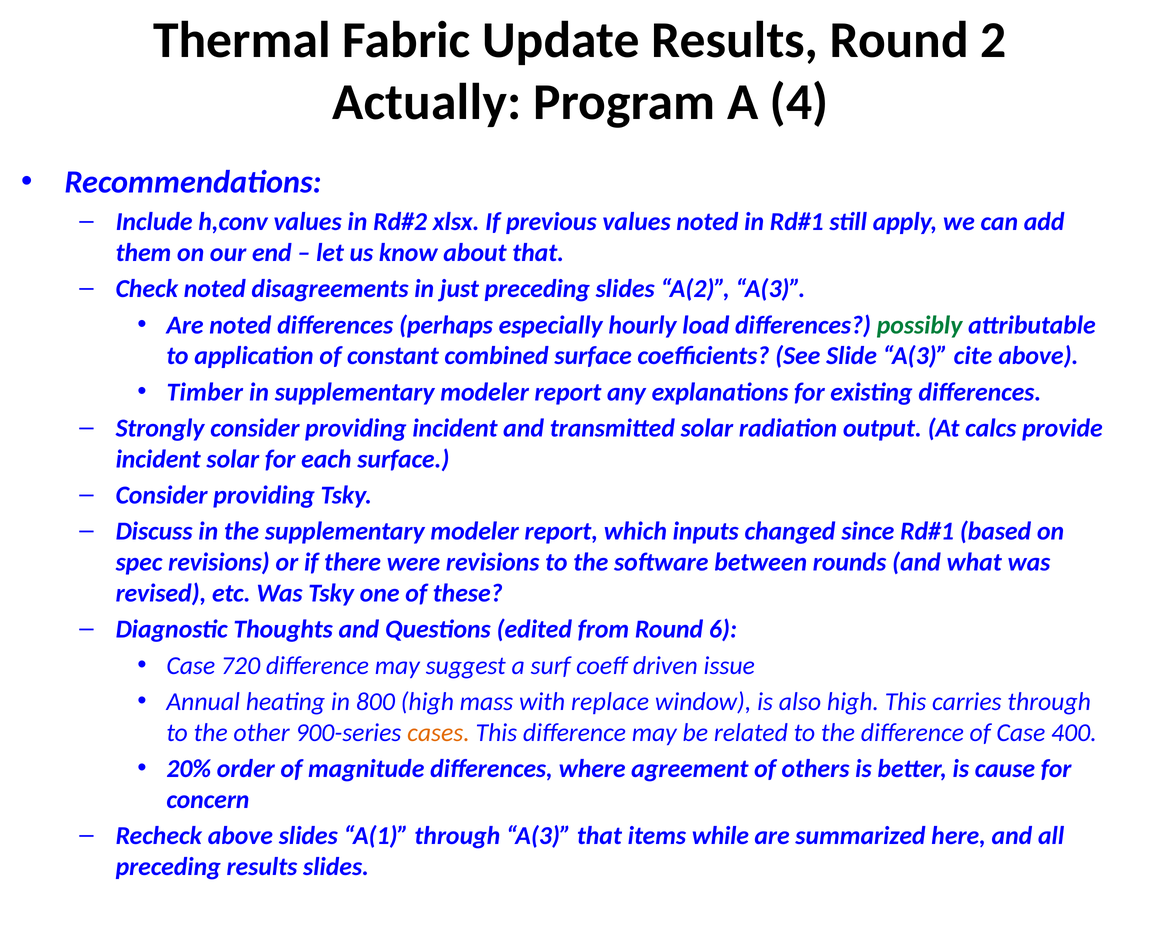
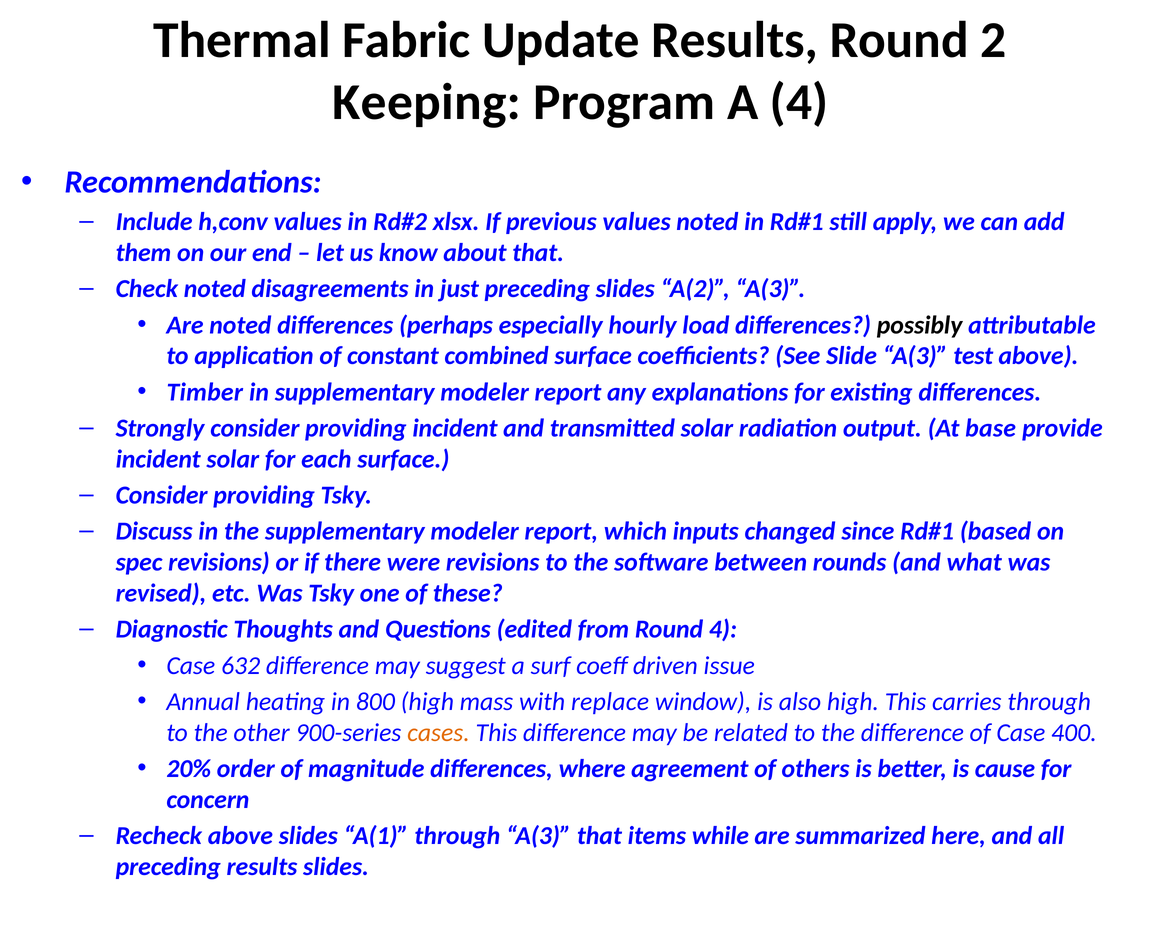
Actually: Actually -> Keeping
possibly colour: green -> black
cite: cite -> test
calcs: calcs -> base
Round 6: 6 -> 4
720: 720 -> 632
